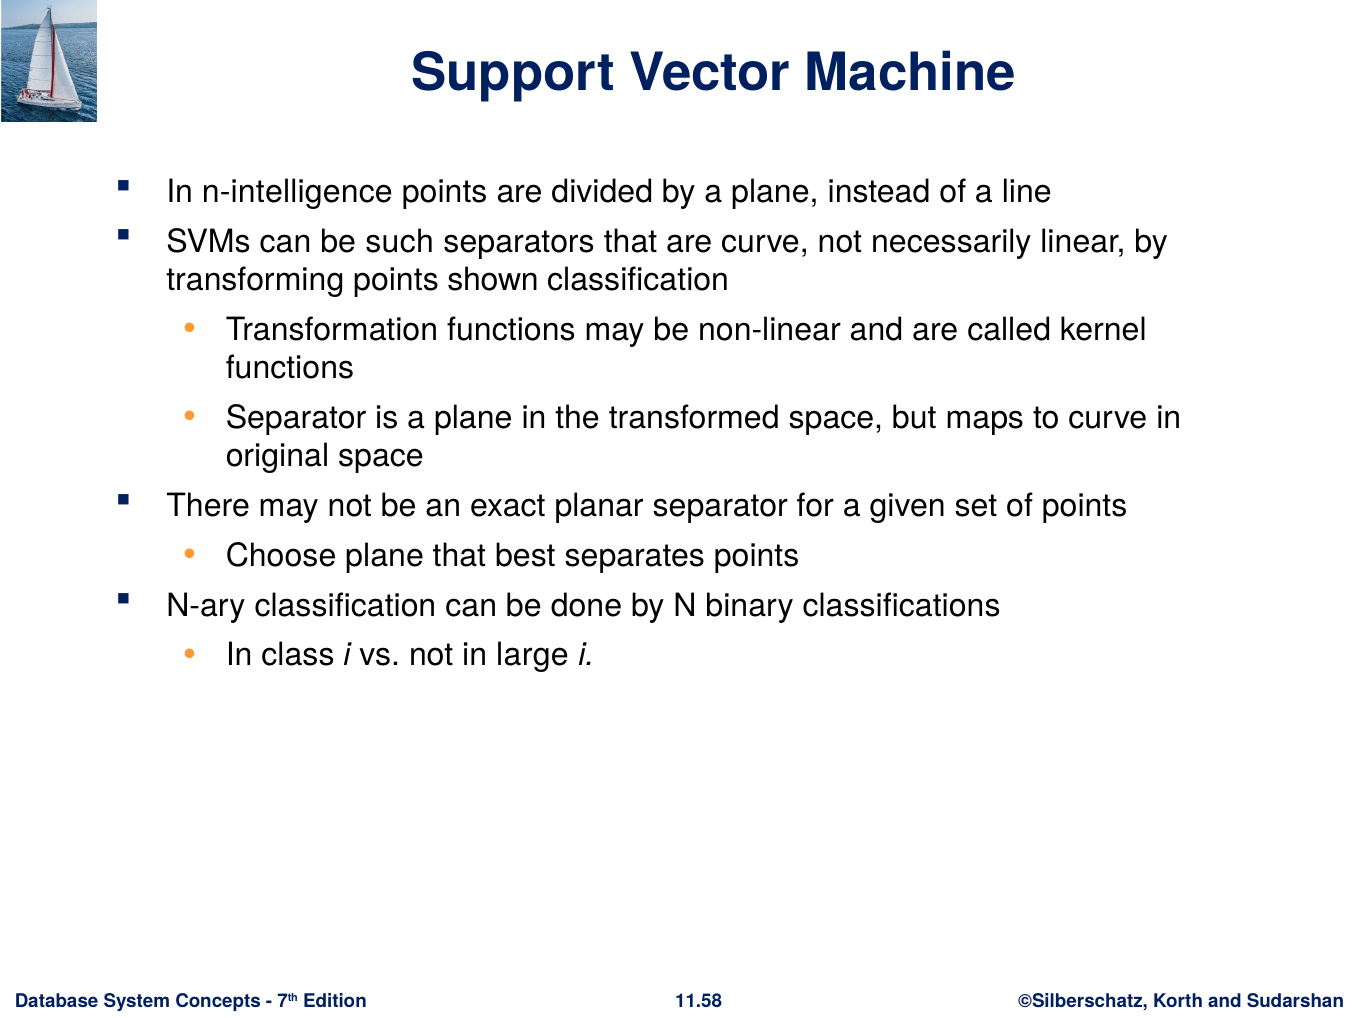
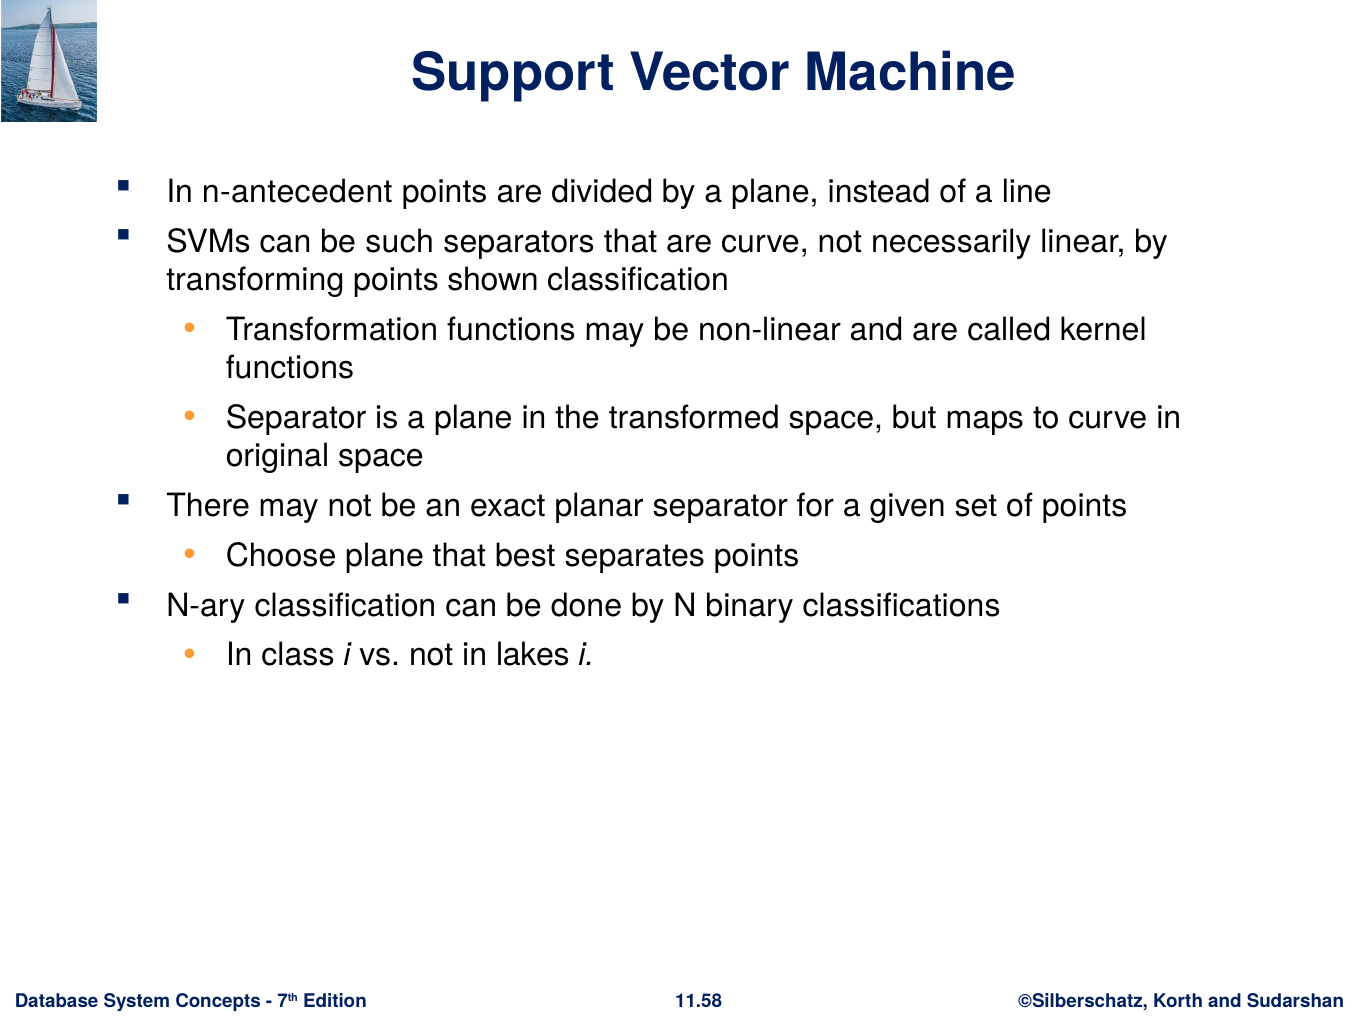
n-intelligence: n-intelligence -> n-antecedent
large: large -> lakes
